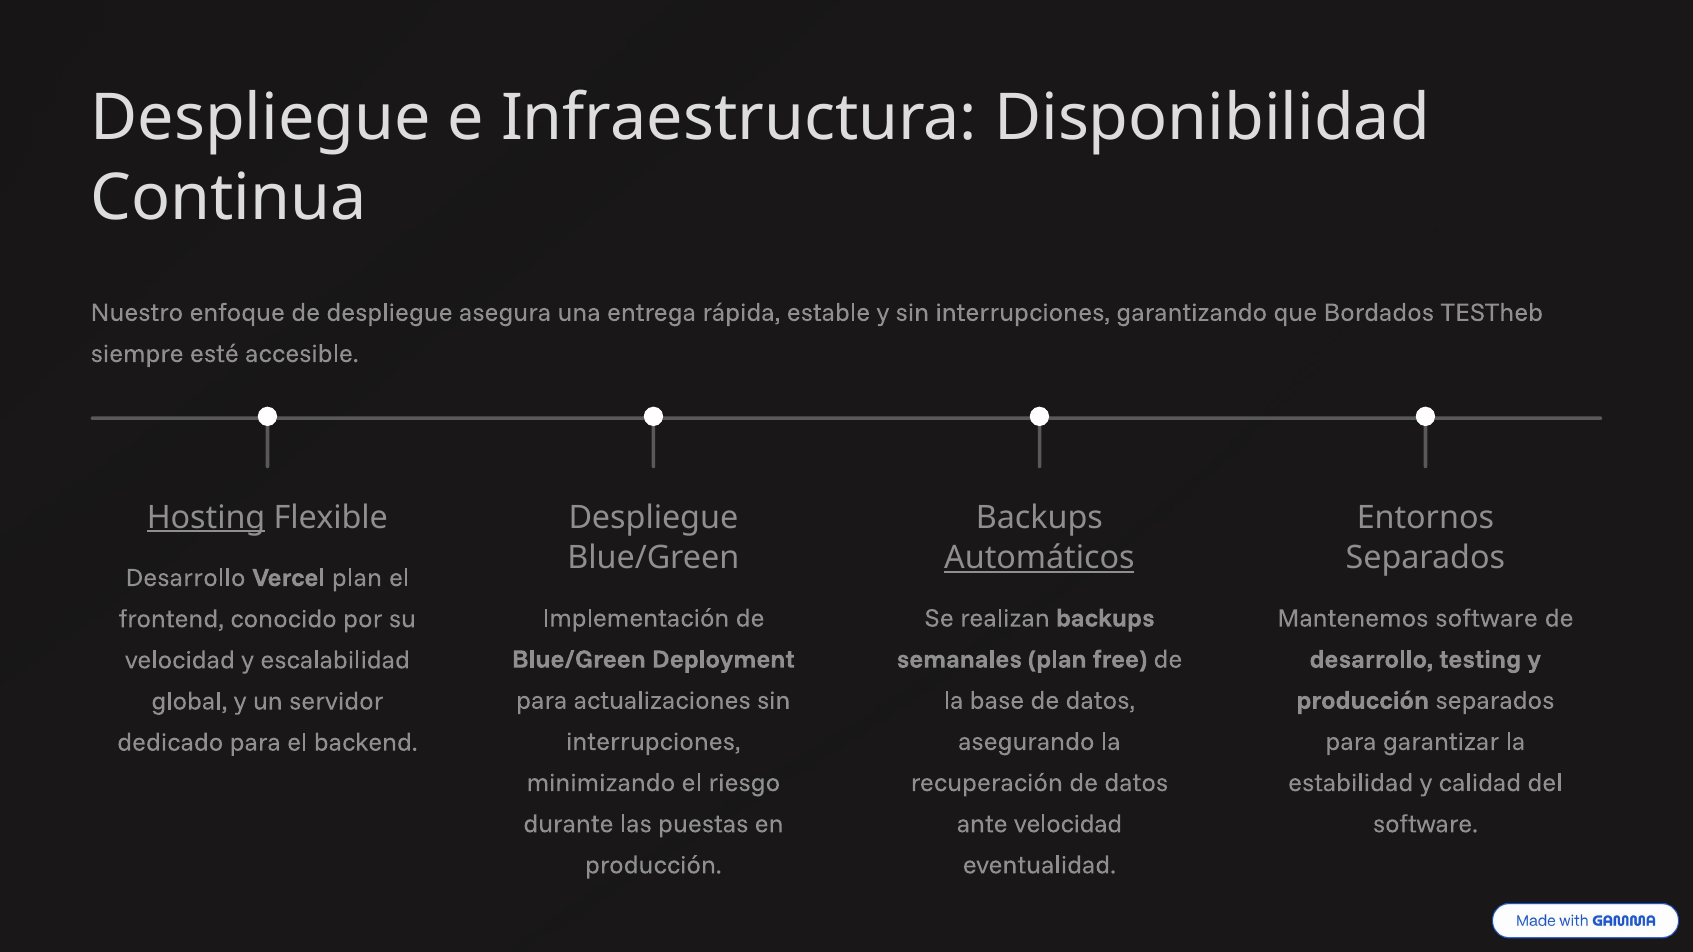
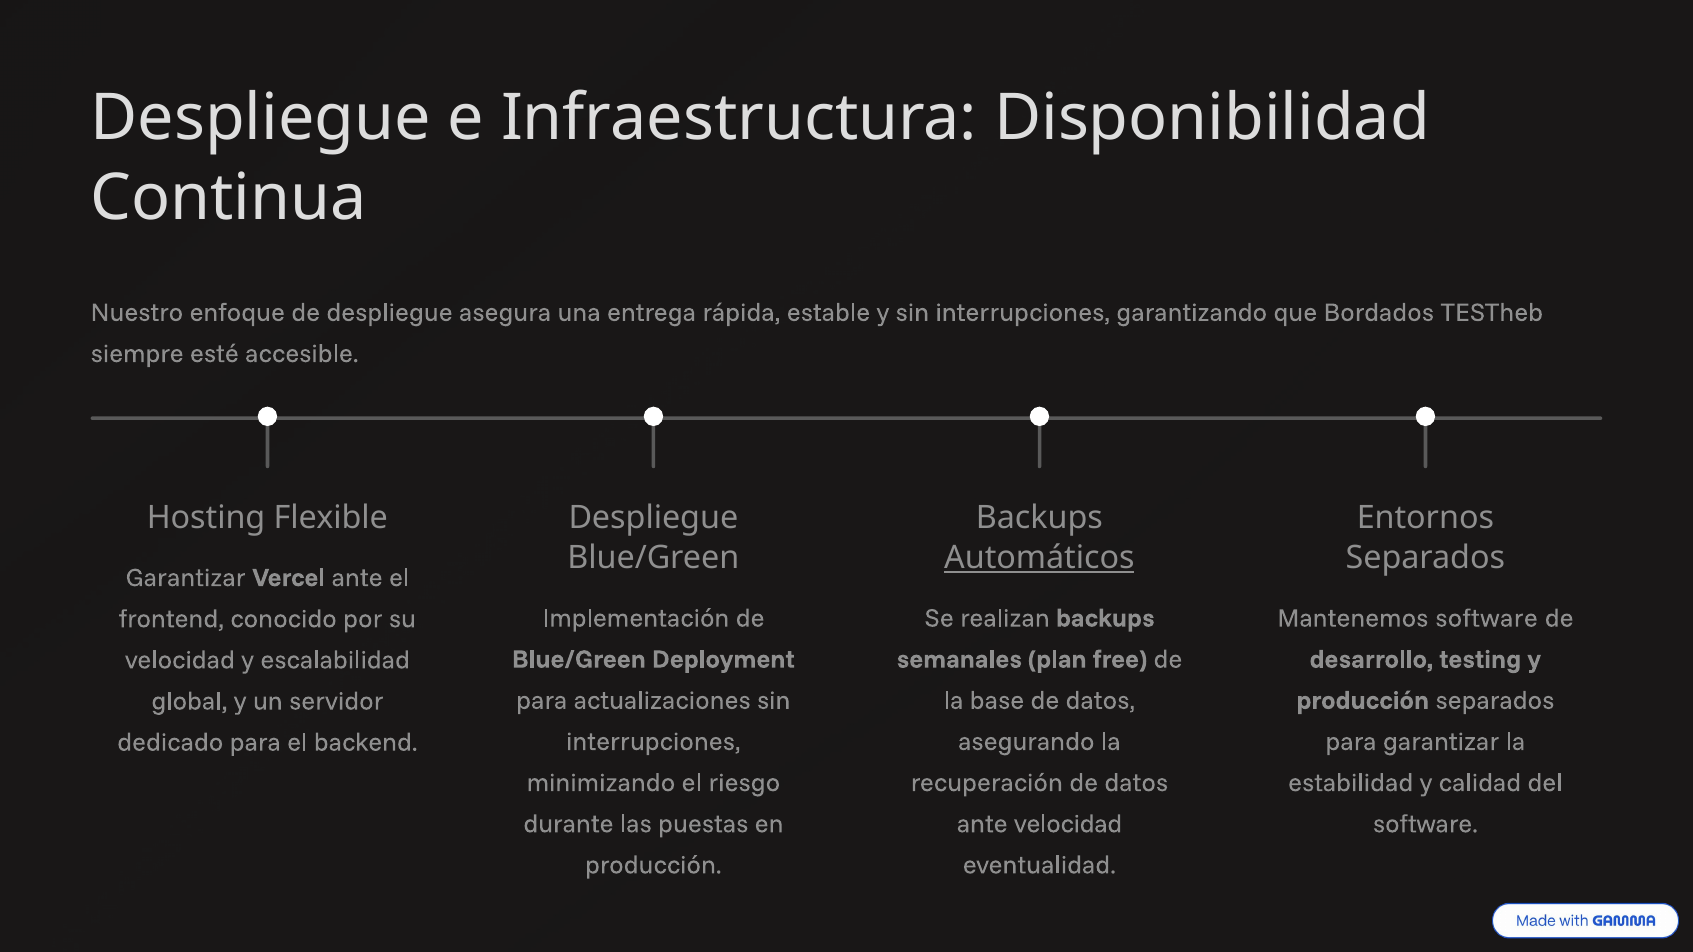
Hosting underline: present -> none
Desarrollo at (186, 578): Desarrollo -> Garantizar
Vercel plan: plan -> ante
